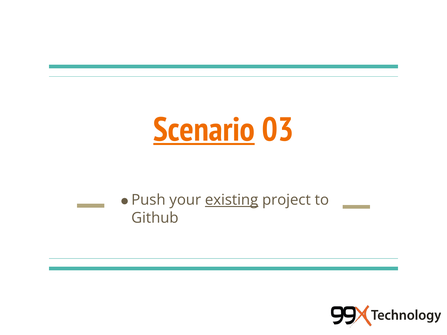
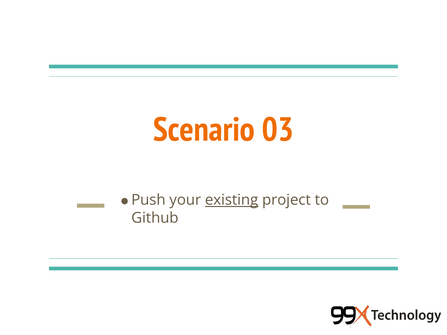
Scenario underline: present -> none
